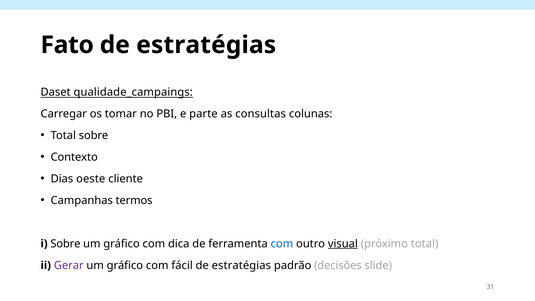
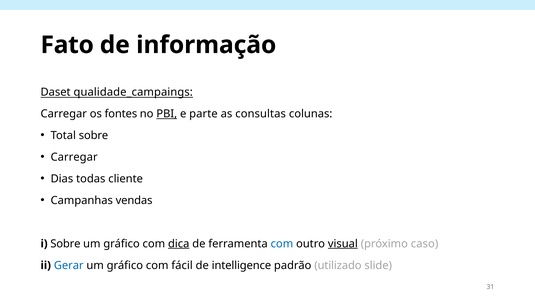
estratégias at (206, 45): estratégias -> informação
tomar: tomar -> fontes
PBI underline: none -> present
Contexto at (74, 157): Contexto -> Carregar
oeste: oeste -> todas
termos: termos -> vendas
dica underline: none -> present
próximo total: total -> caso
Gerar colour: purple -> blue
estratégias at (241, 265): estratégias -> intelligence
decisões: decisões -> utilizado
